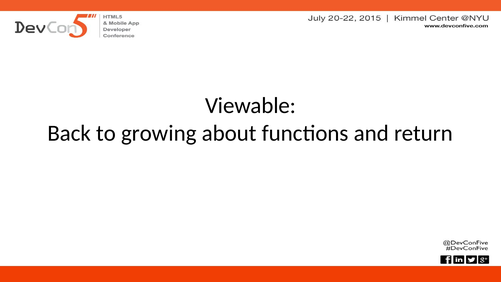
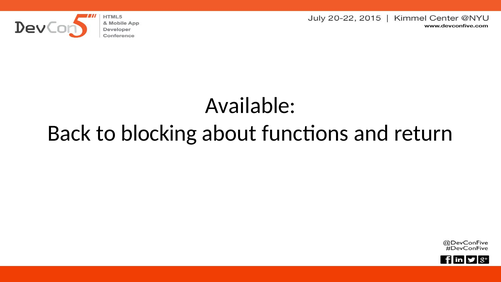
Viewable: Viewable -> Available
growing: growing -> blocking
